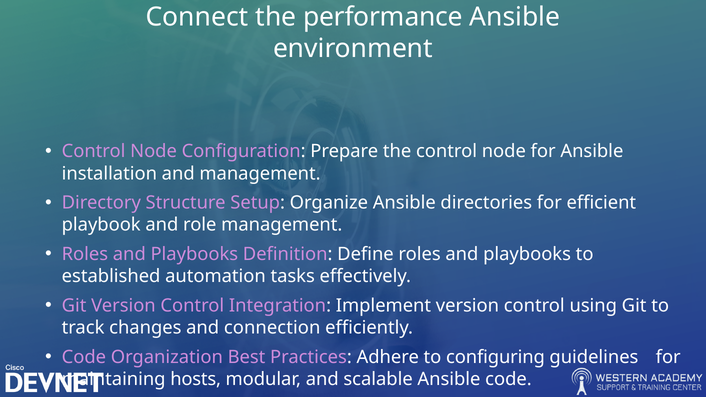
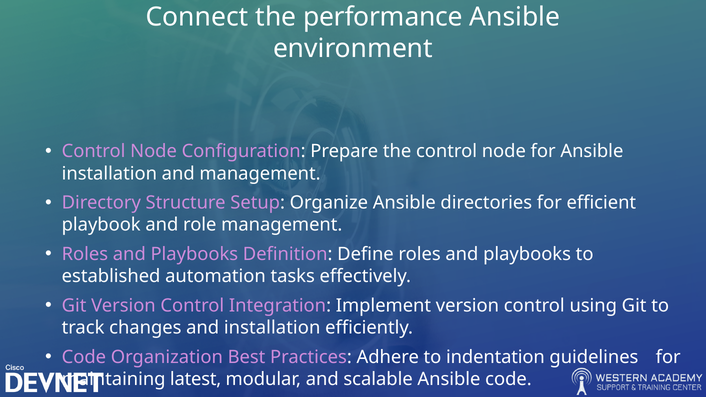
and connection: connection -> installation
configuring: configuring -> indentation
hosts: hosts -> latest
